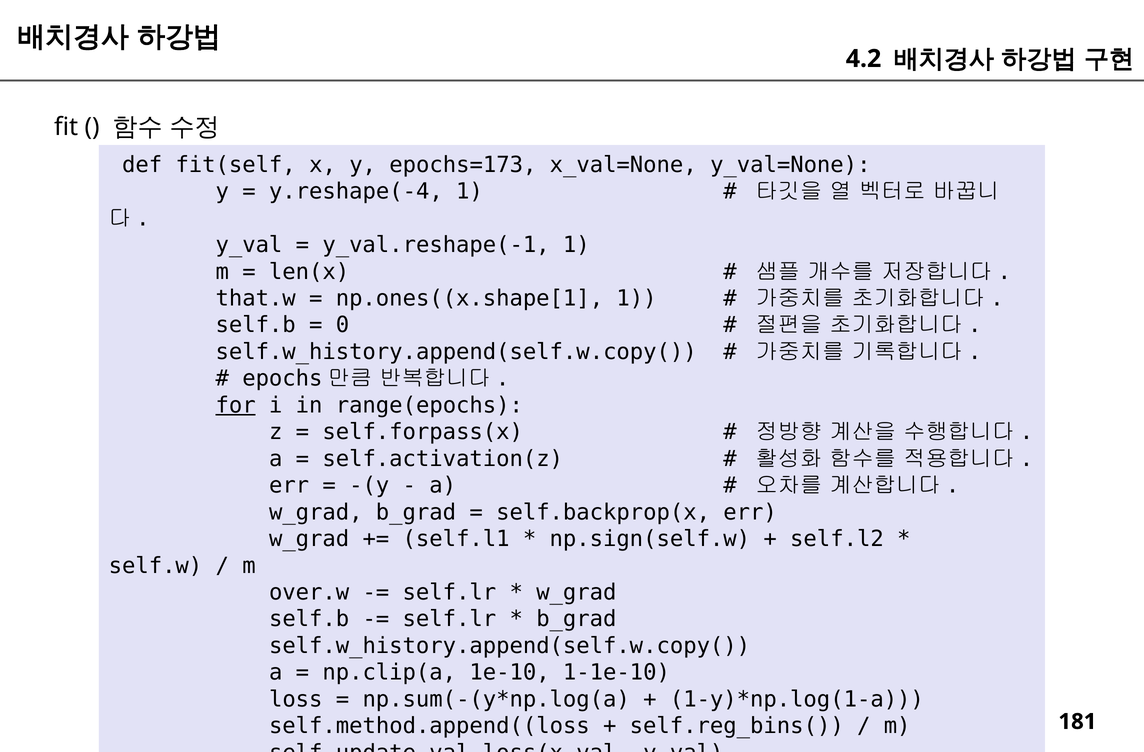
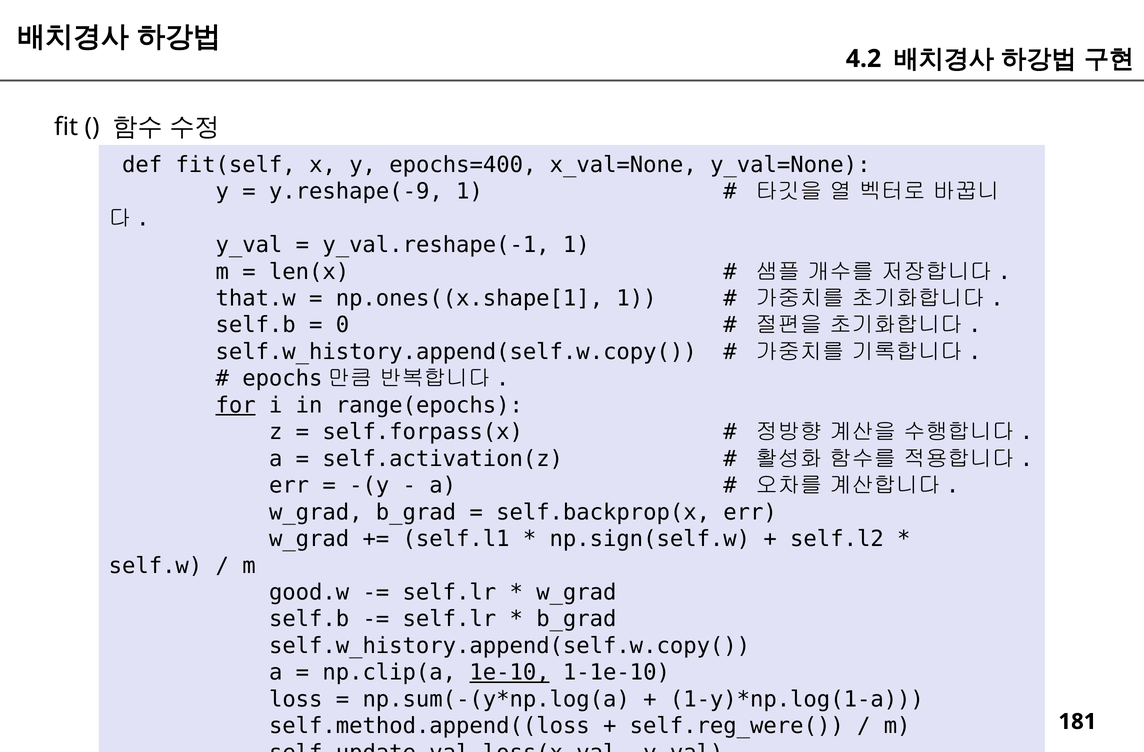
epochs=173: epochs=173 -> epochs=400
y.reshape(-4: y.reshape(-4 -> y.reshape(-9
over.w: over.w -> good.w
1e-10 underline: none -> present
self.reg_bins(: self.reg_bins( -> self.reg_were(
